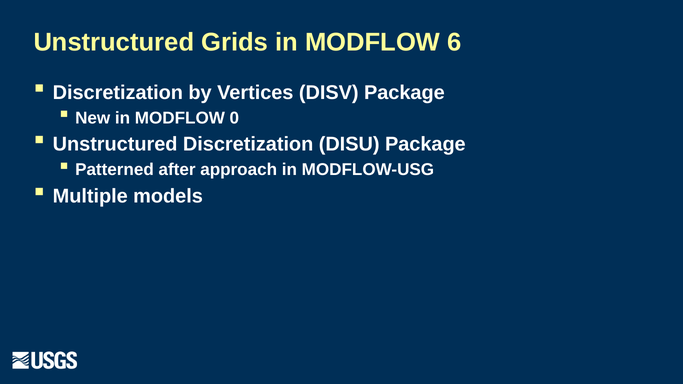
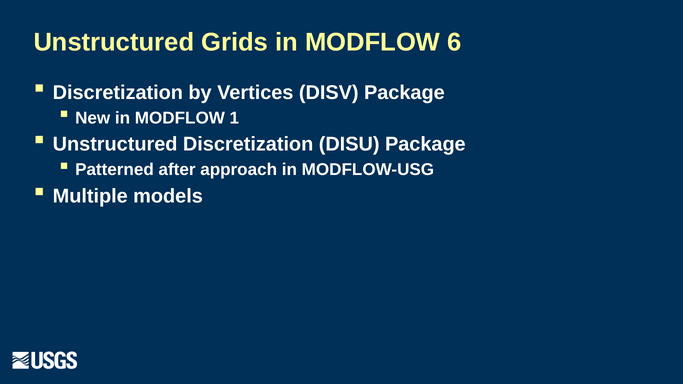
0: 0 -> 1
